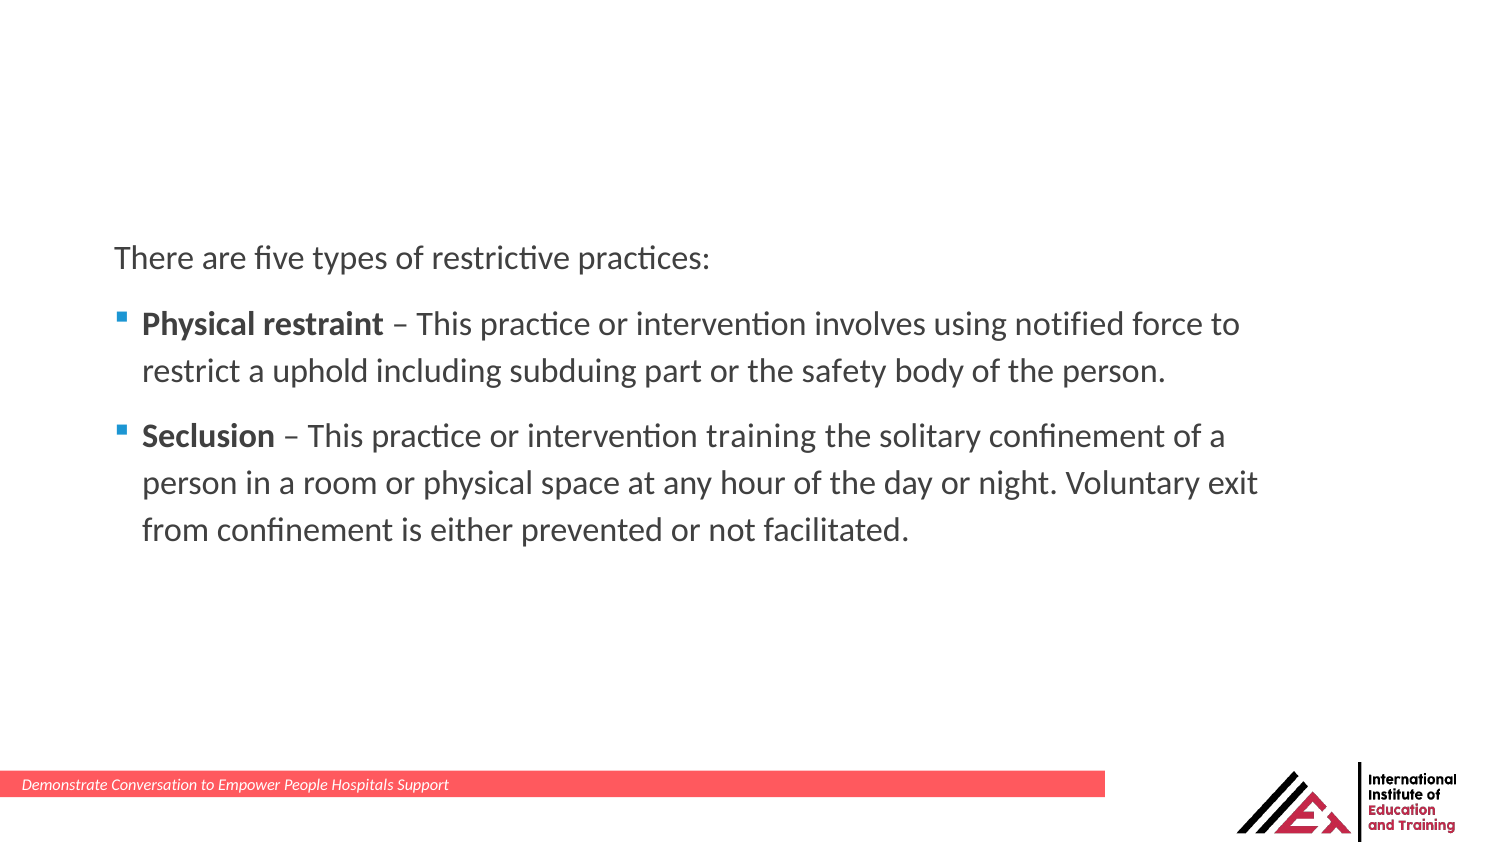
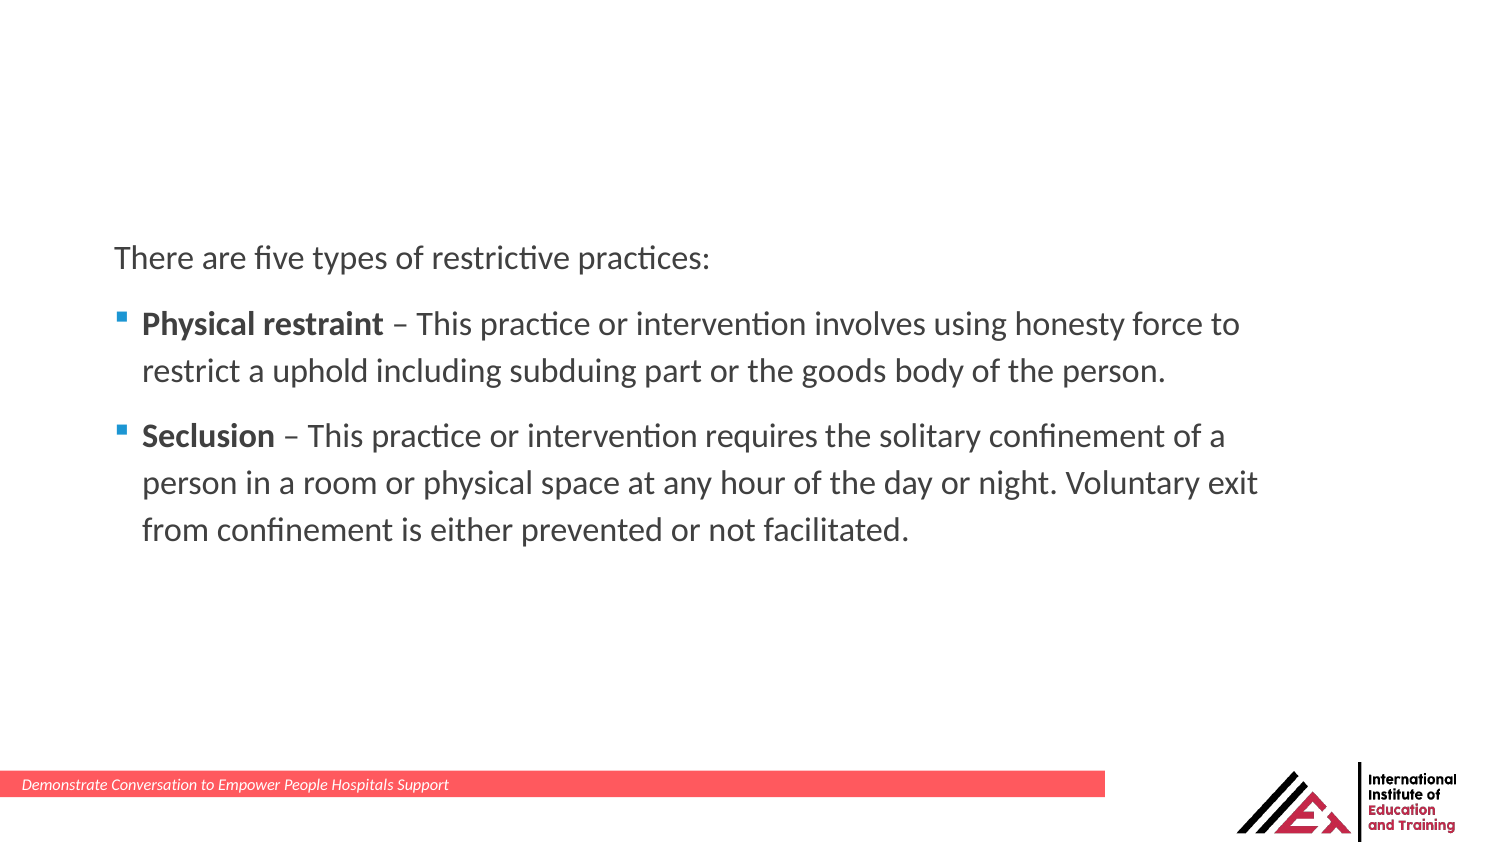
notified: notified -> honesty
safety: safety -> goods
training: training -> requires
